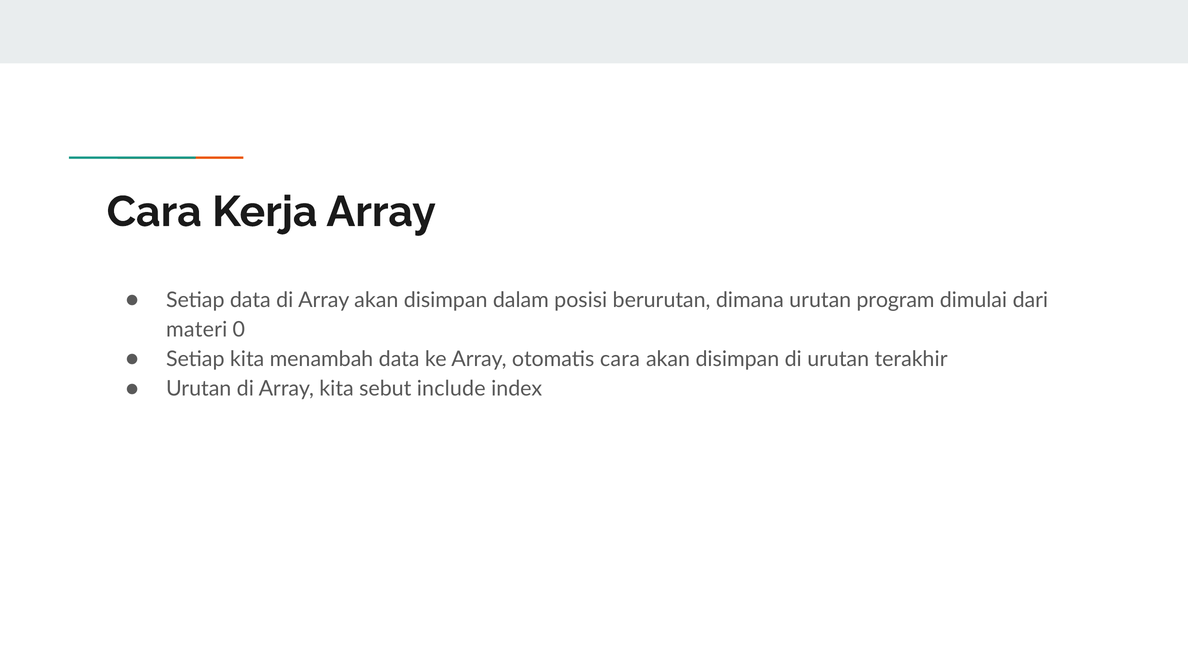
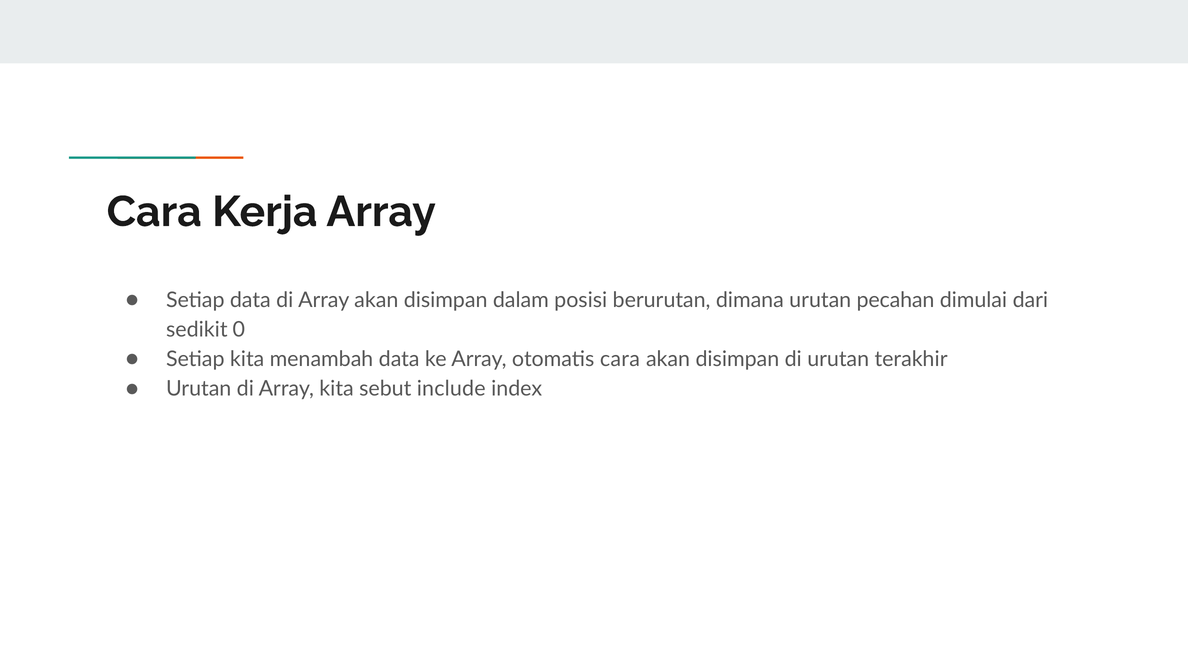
program: program -> pecahan
materi: materi -> sedikit
